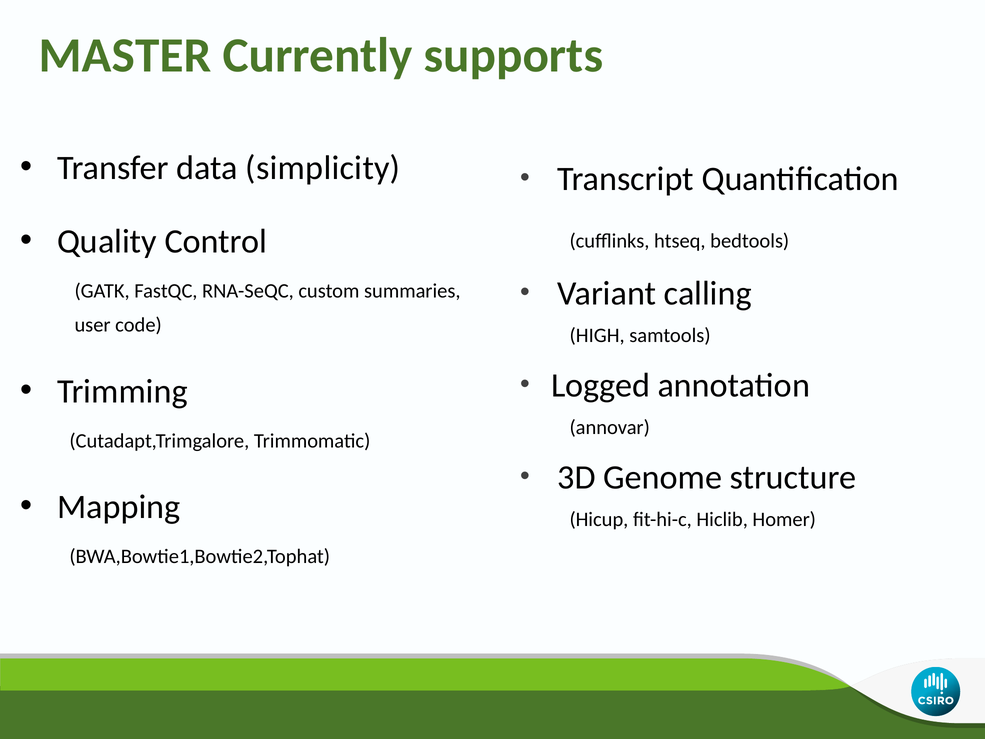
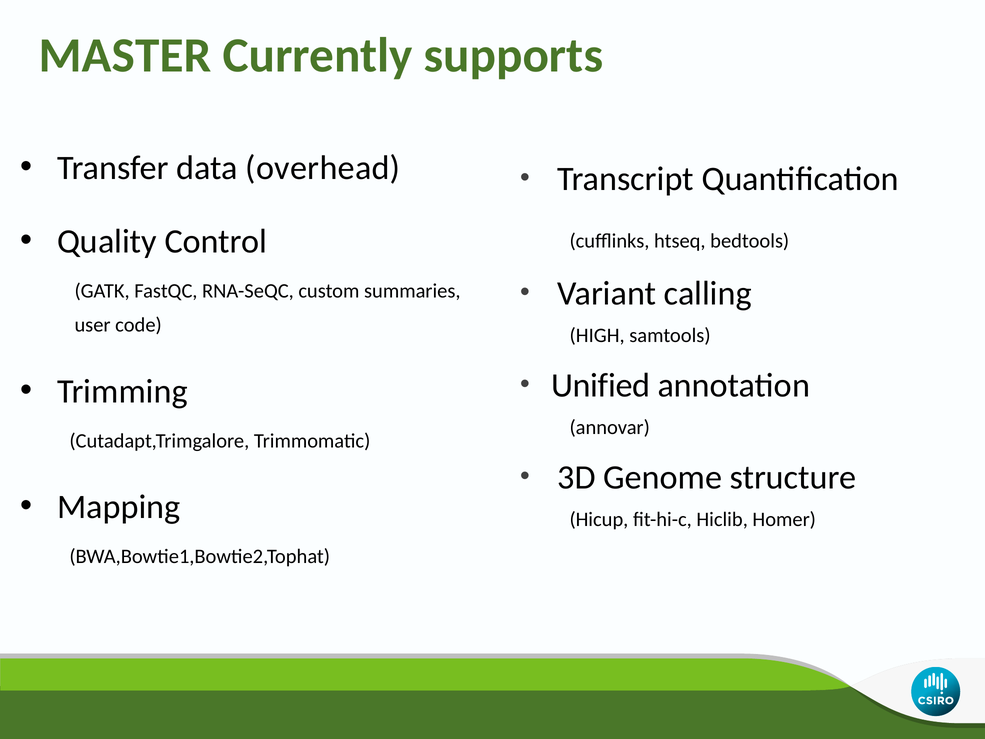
simplicity: simplicity -> overhead
Logged: Logged -> Unified
